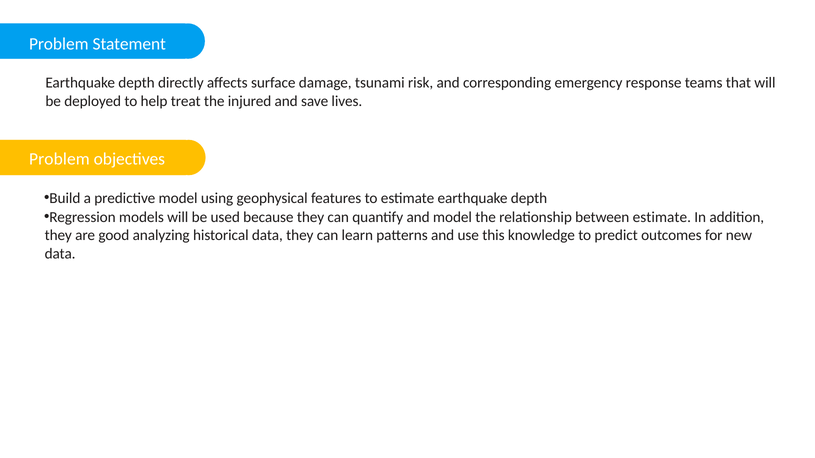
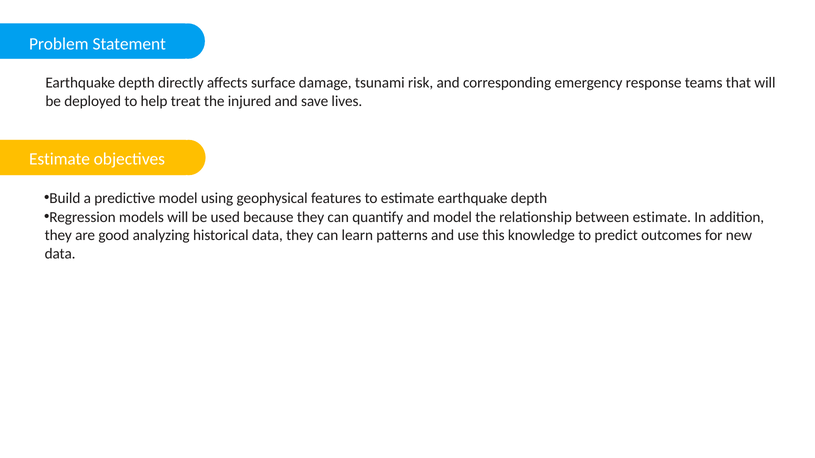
Problem at (59, 159): Problem -> Estimate
